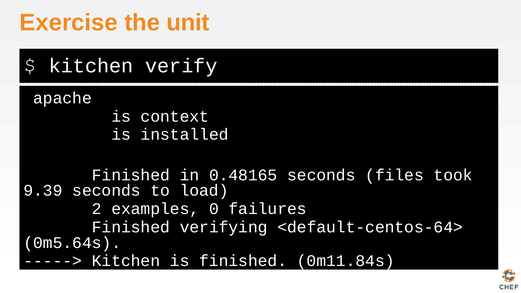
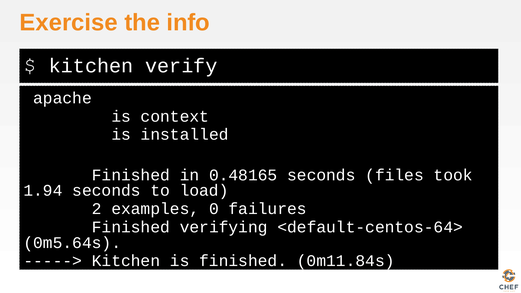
unit: unit -> info
9.39: 9.39 -> 1.94
